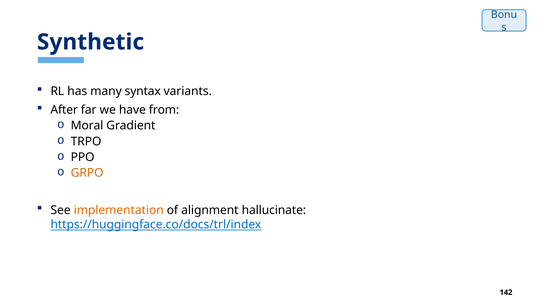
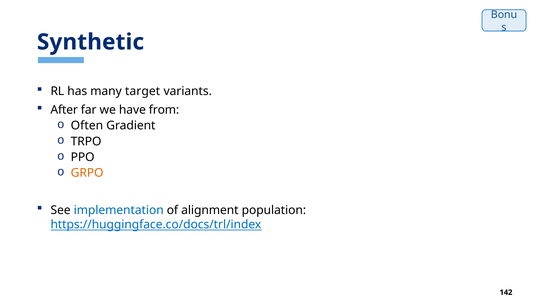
syntax: syntax -> target
Moral: Moral -> Often
implementation colour: orange -> blue
hallucinate: hallucinate -> population
